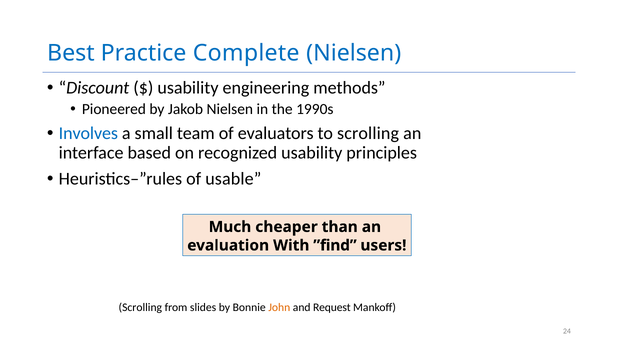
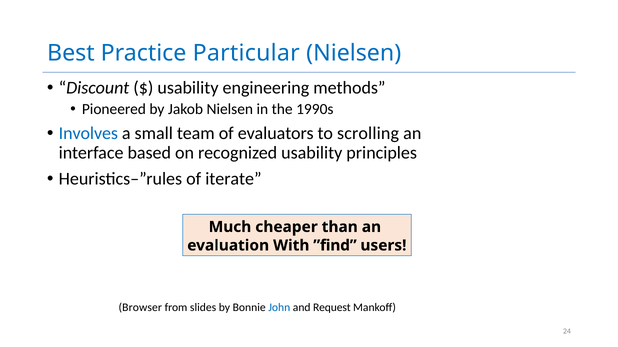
Complete: Complete -> Particular
usable: usable -> iterate
Scrolling at (140, 308): Scrolling -> Browser
John colour: orange -> blue
